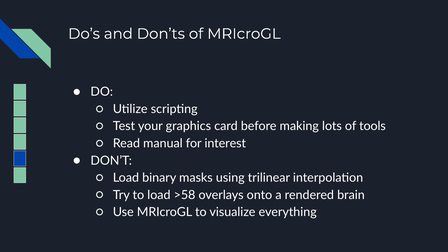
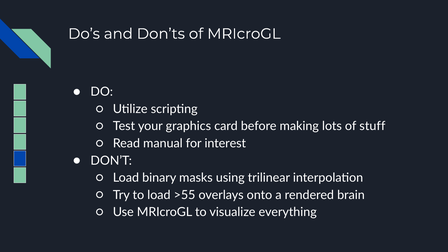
tools: tools -> stuff
>58: >58 -> >55
